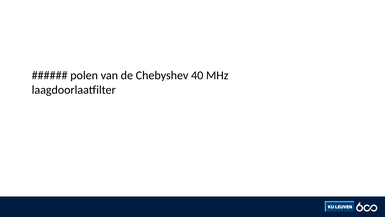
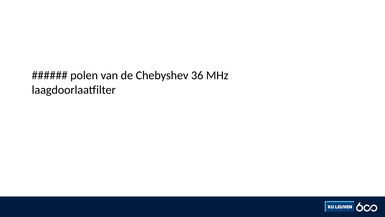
40: 40 -> 36
